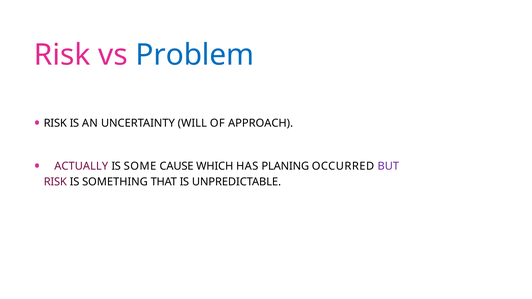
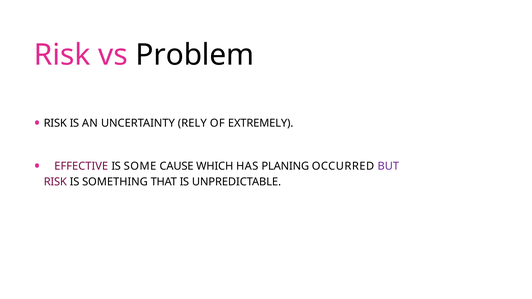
Problem colour: blue -> black
WILL: WILL -> RELY
APPROACH: APPROACH -> EXTREMELY
ACTUALLY: ACTUALLY -> EFFECTIVE
